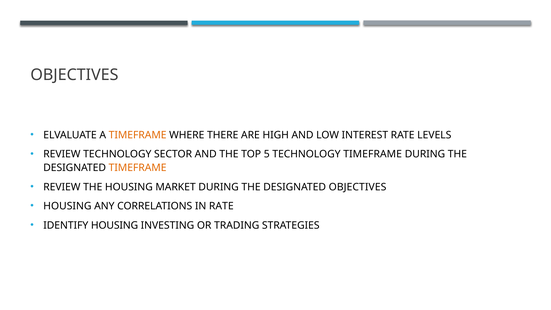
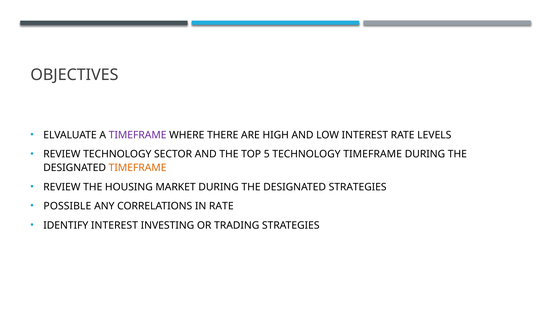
TIMEFRAME at (138, 135) colour: orange -> purple
DESIGNATED OBJECTIVES: OBJECTIVES -> STRATEGIES
HOUSING at (67, 206): HOUSING -> POSSIBLE
IDENTIFY HOUSING: HOUSING -> INTEREST
